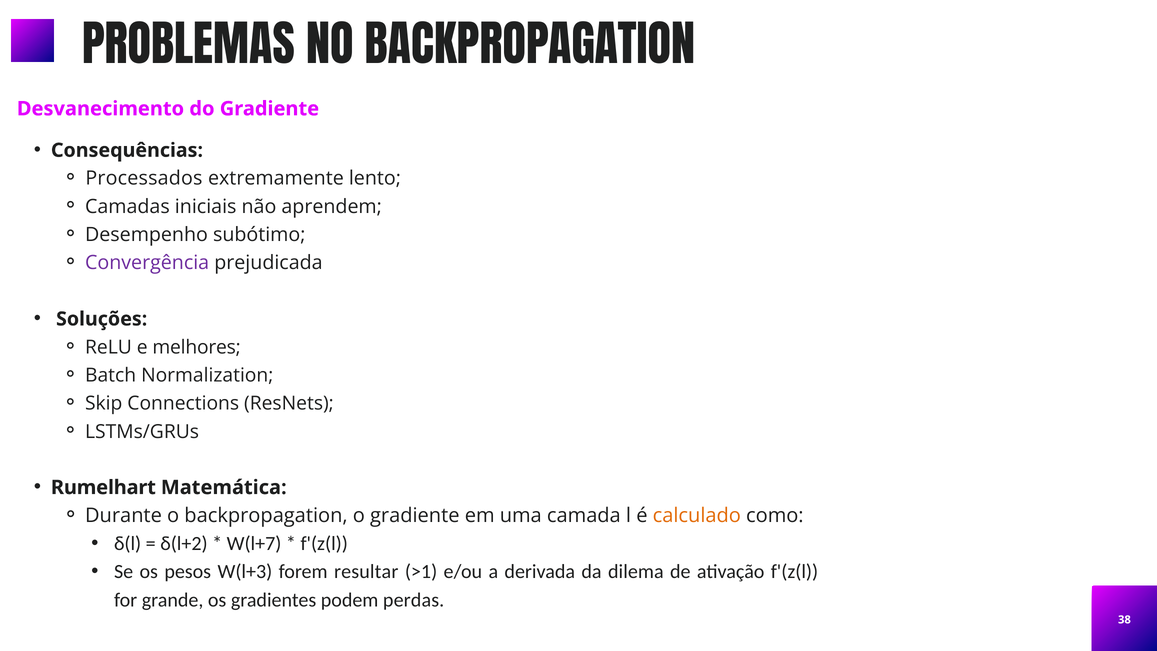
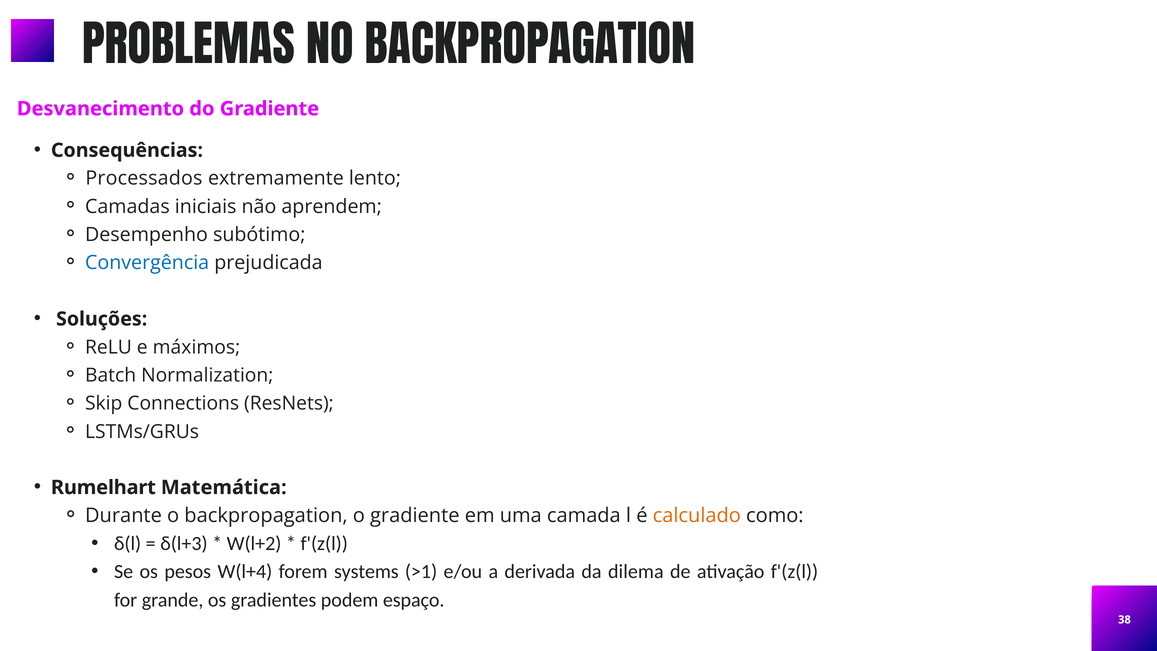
Convergência colour: purple -> blue
melhores: melhores -> máximos
δ(l+2: δ(l+2 -> δ(l+3
W(l+7: W(l+7 -> W(l+2
W(l+3: W(l+3 -> W(l+4
resultar: resultar -> systems
perdas: perdas -> espaço
